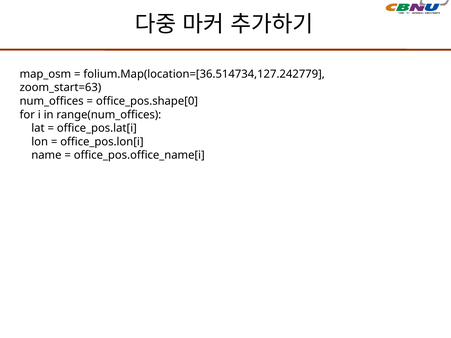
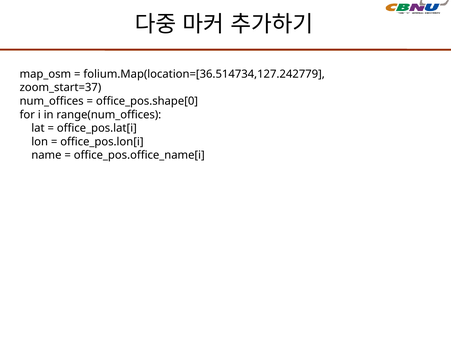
zoom_start=63: zoom_start=63 -> zoom_start=37
